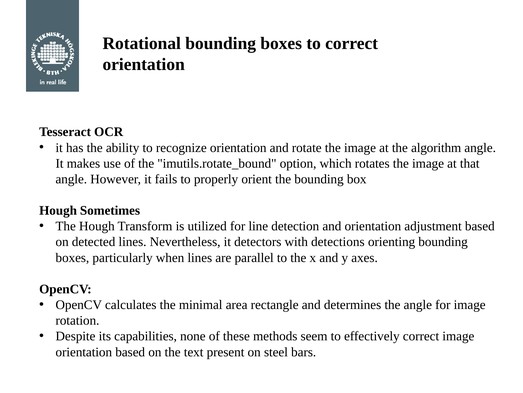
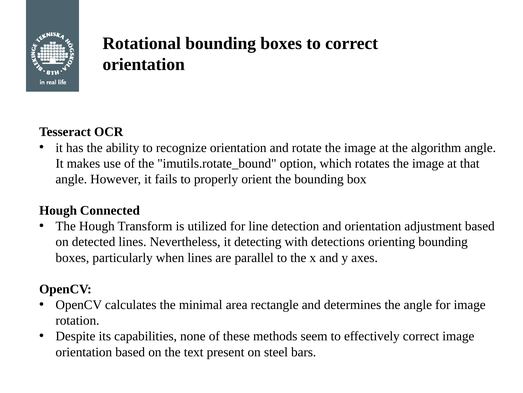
Sometimes: Sometimes -> Connected
detectors: detectors -> detecting
